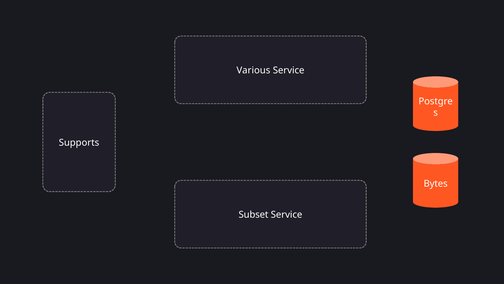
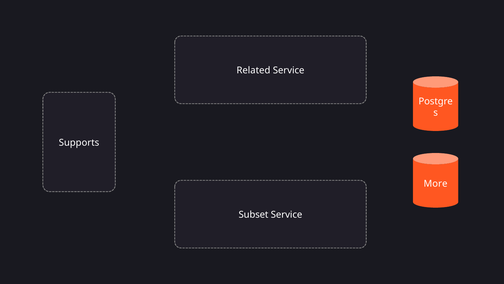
Various: Various -> Related
Bytes: Bytes -> More
